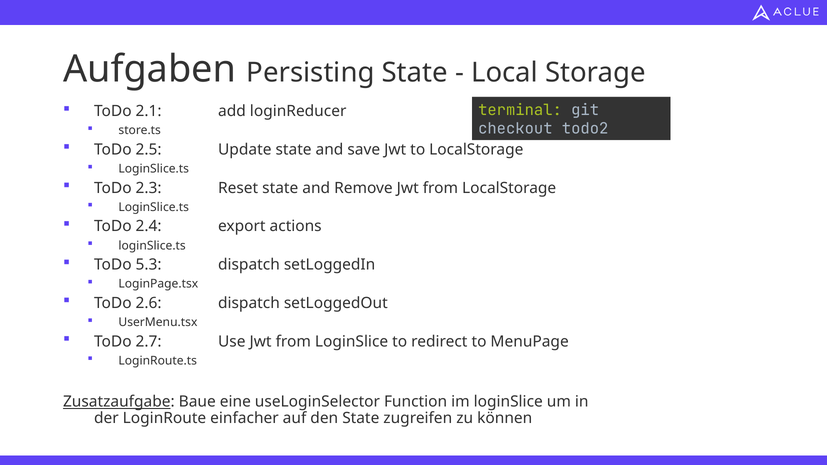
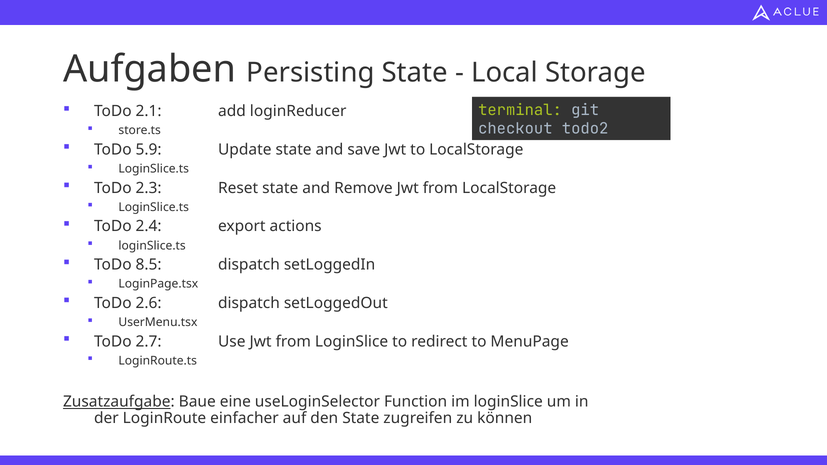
2.5: 2.5 -> 5.9
5.3: 5.3 -> 8.5
